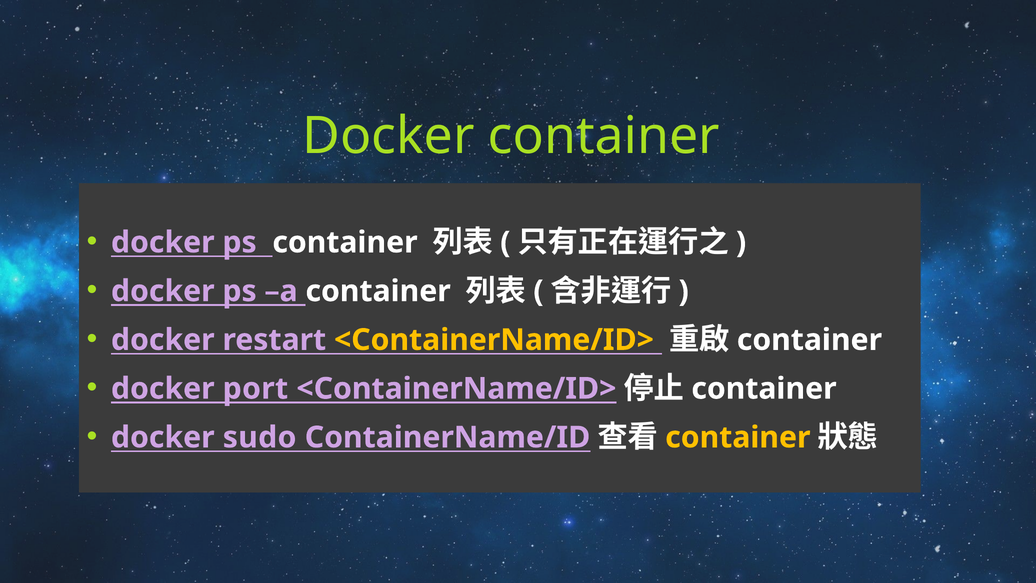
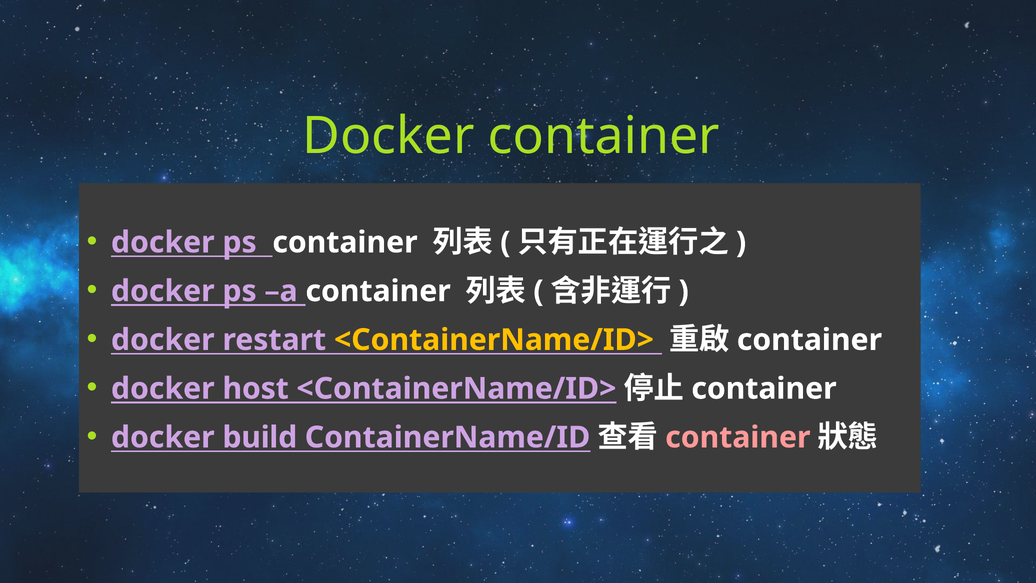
port: port -> host
sudo: sudo -> build
container at (738, 437) colour: yellow -> pink
